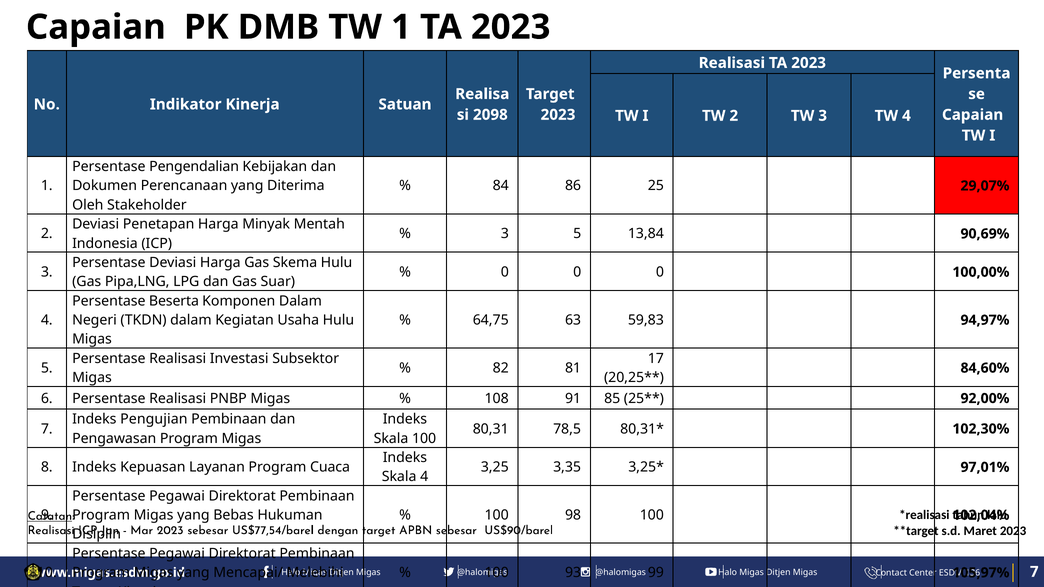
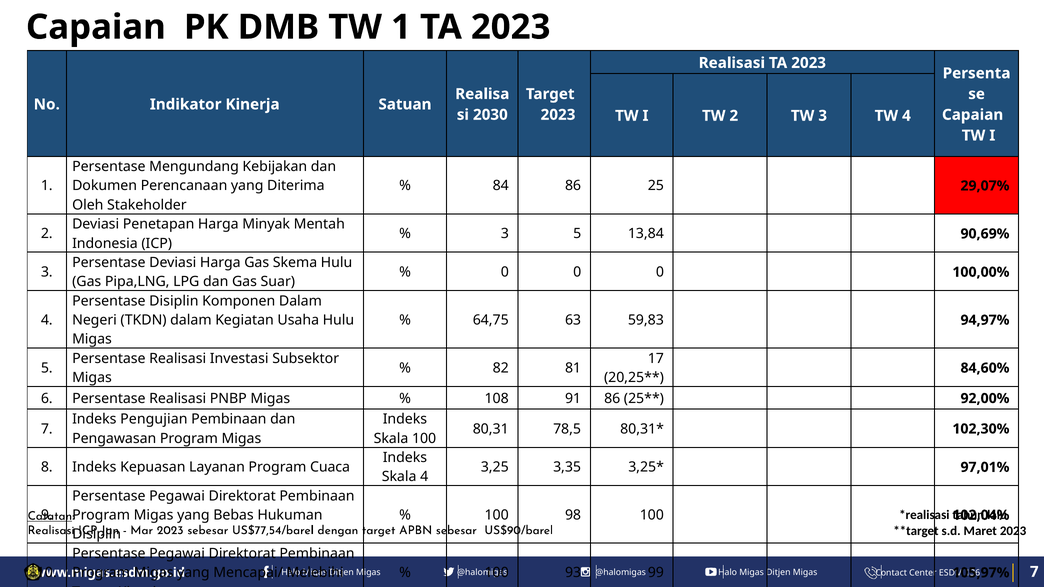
2098: 2098 -> 2030
Pengendalian: Pengendalian -> Mengundang
Persentase Beserta: Beserta -> Disiplin
91 85: 85 -> 86
